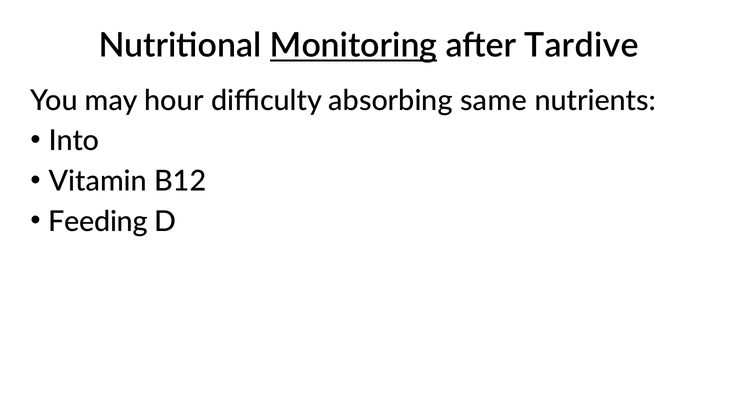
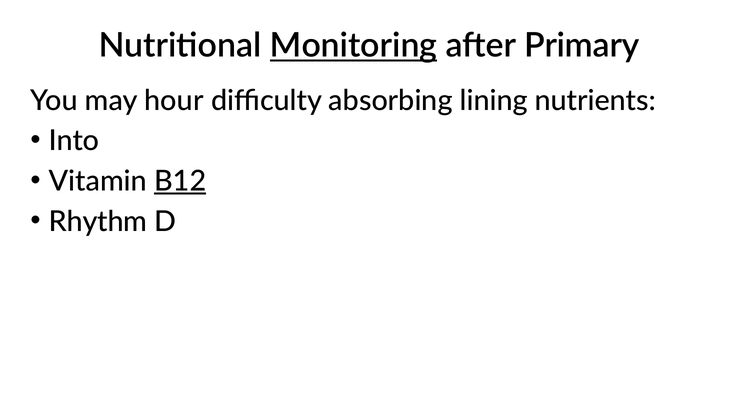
Tardive: Tardive -> Primary
same: same -> lining
B12 underline: none -> present
Feeding: Feeding -> Rhythm
